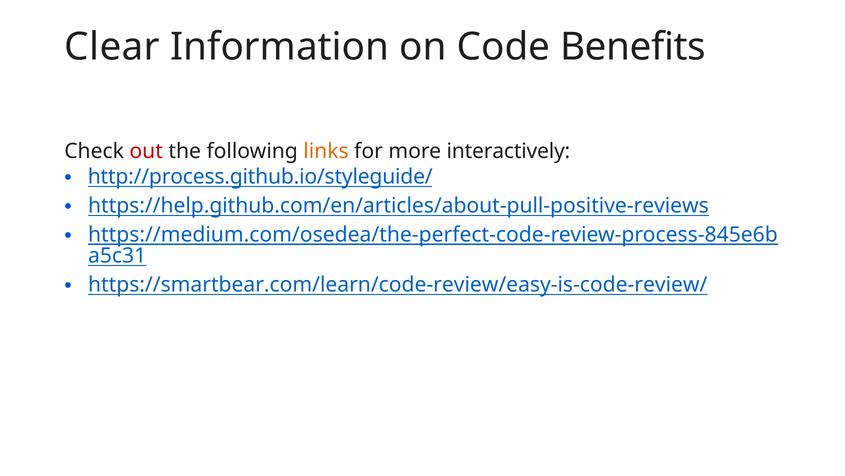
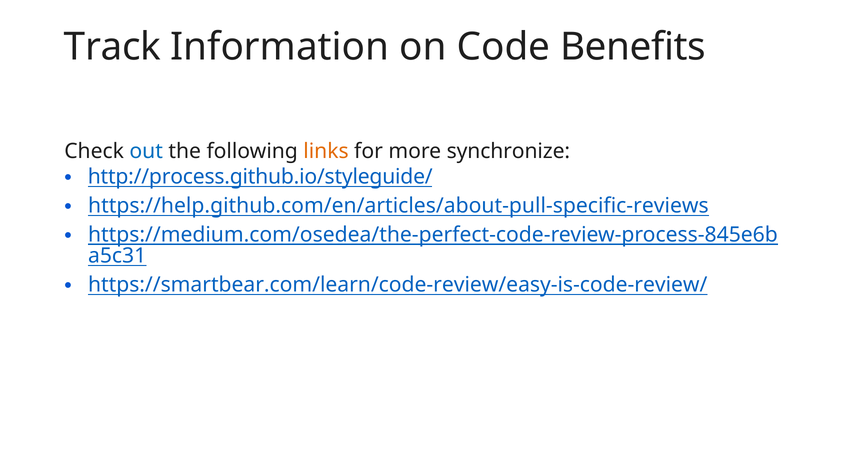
Clear: Clear -> Track
out colour: red -> blue
interactively: interactively -> synchronize
https://help.github.com/en/articles/about-pull-positive-reviews: https://help.github.com/en/articles/about-pull-positive-reviews -> https://help.github.com/en/articles/about-pull-specific-reviews
